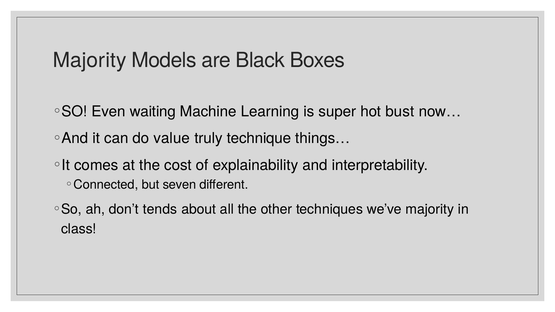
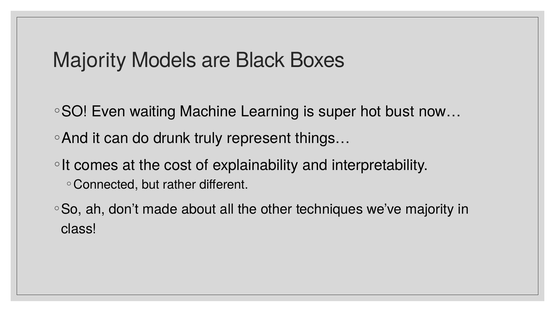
value: value -> drunk
technique: technique -> represent
seven: seven -> rather
tends: tends -> made
